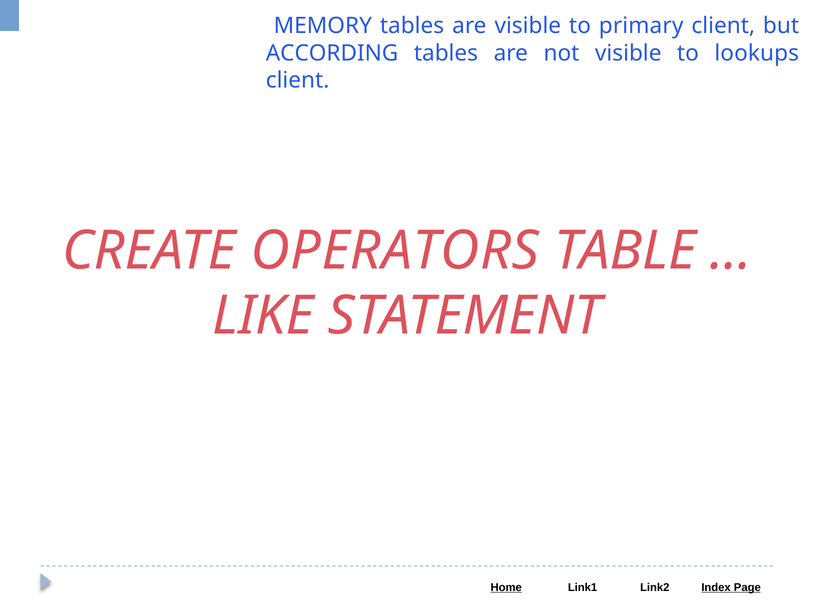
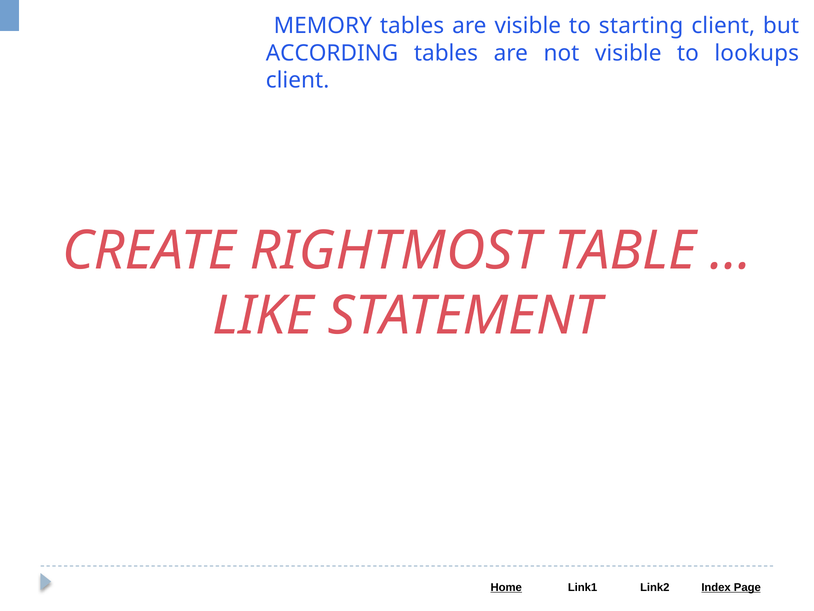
primary: primary -> starting
OPERATORS: OPERATORS -> RIGHTMOST
